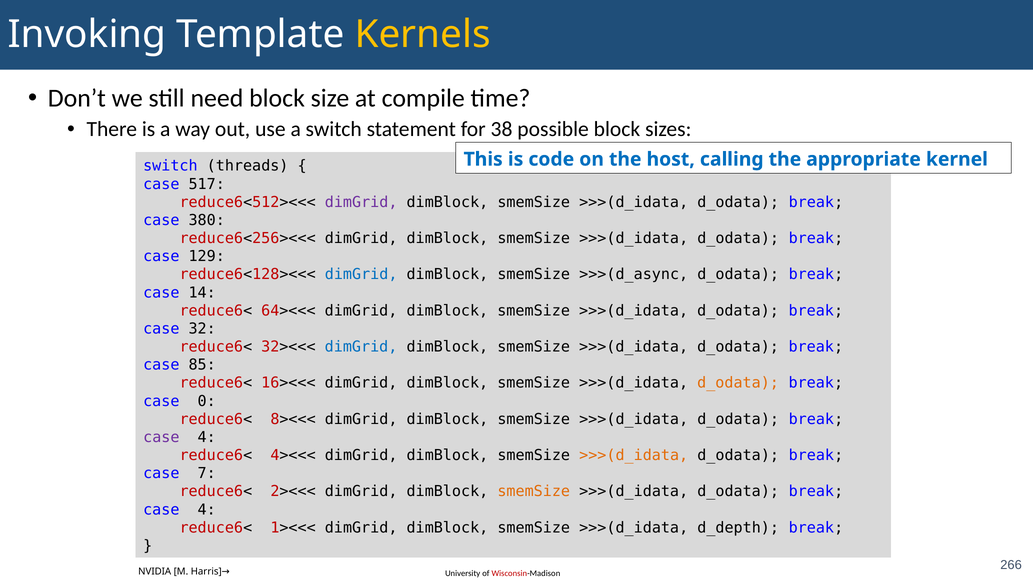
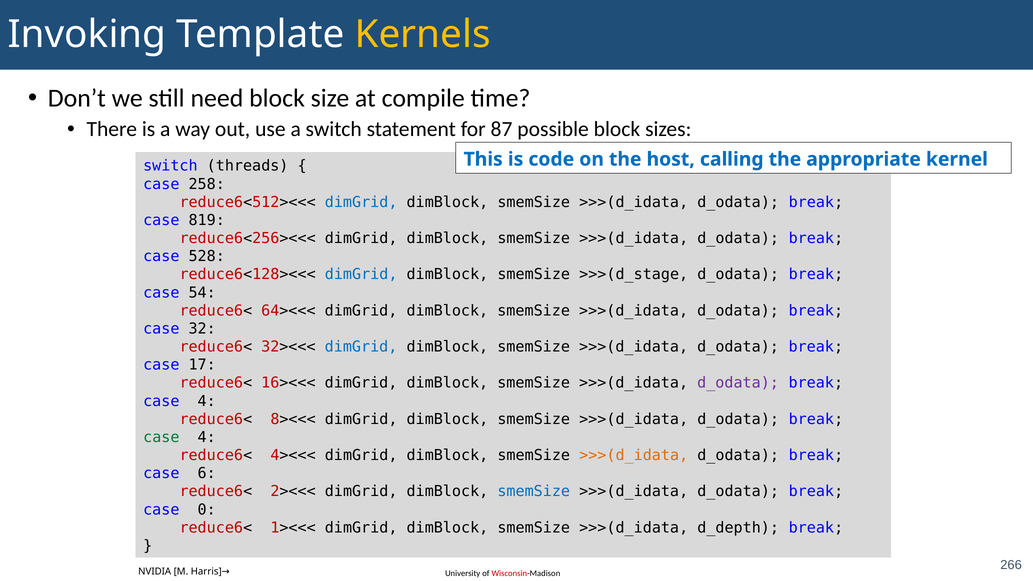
38: 38 -> 87
517: 517 -> 258
dimGrid at (361, 202) colour: purple -> blue
380: 380 -> 819
129: 129 -> 528
>>>(d_async: >>>(d_async -> >>>(d_stage
14: 14 -> 54
85: 85 -> 17
d_odata at (738, 383) colour: orange -> purple
0 at (207, 401): 0 -> 4
case at (161, 437) colour: purple -> green
7: 7 -> 6
smemSize at (534, 492) colour: orange -> blue
4 at (207, 510): 4 -> 0
